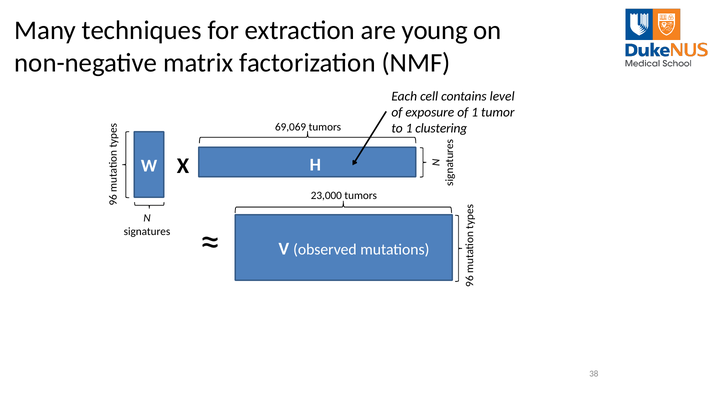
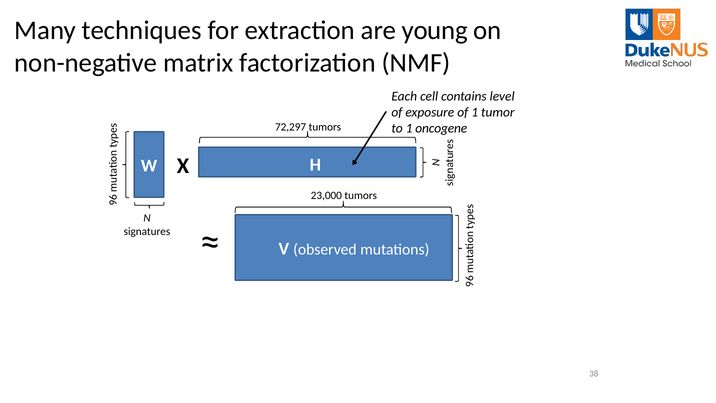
69,069: 69,069 -> 72,297
clustering: clustering -> oncogene
